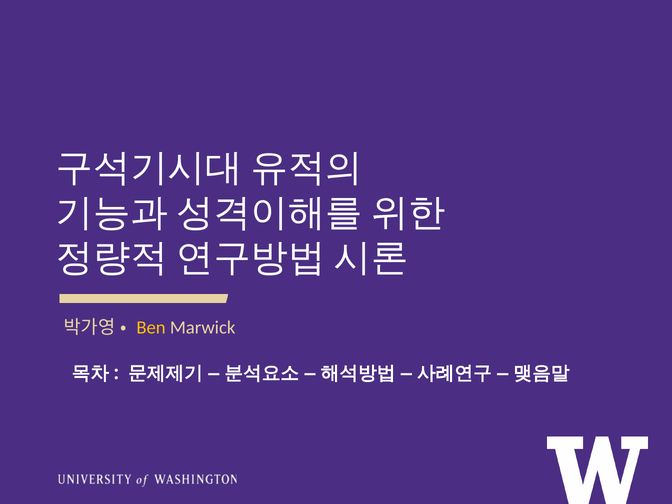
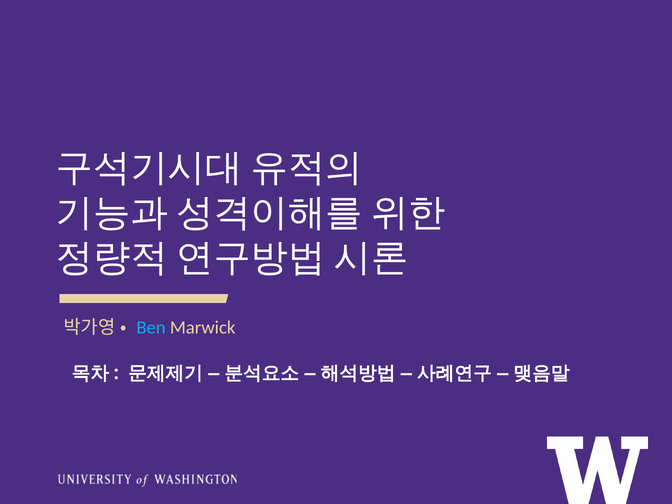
Ben colour: yellow -> light blue
